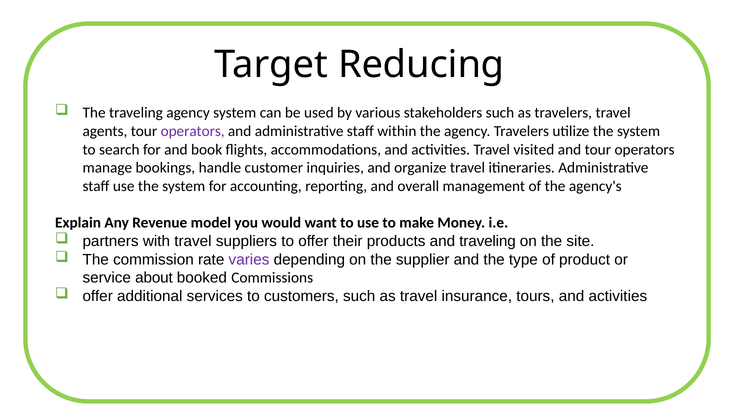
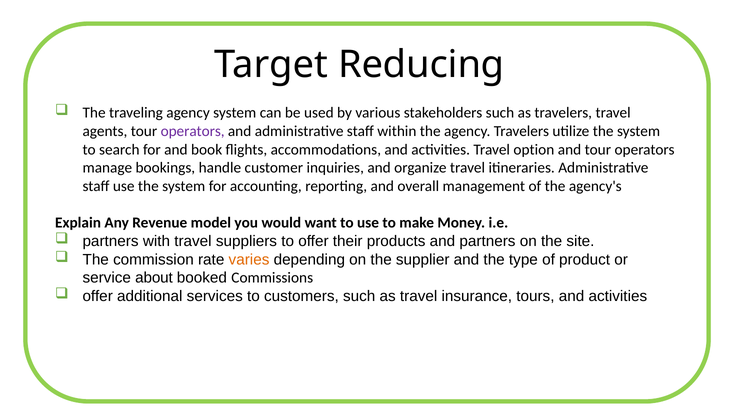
visited: visited -> option
and traveling: traveling -> partners
varies colour: purple -> orange
